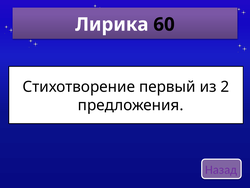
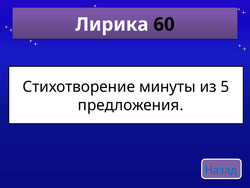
первый: первый -> минуты
2: 2 -> 5
Назад colour: purple -> blue
